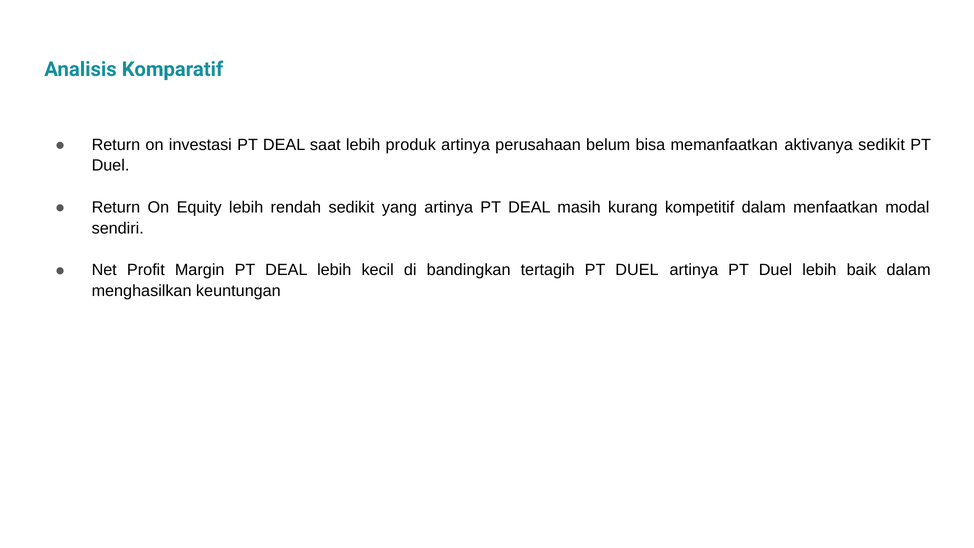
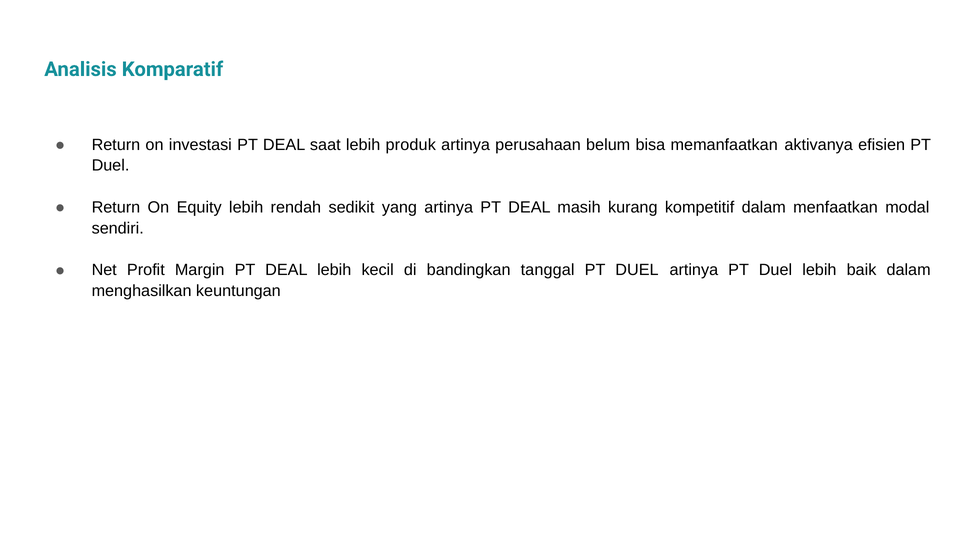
aktivanya sedikit: sedikit -> efisien
tertagih: tertagih -> tanggal
